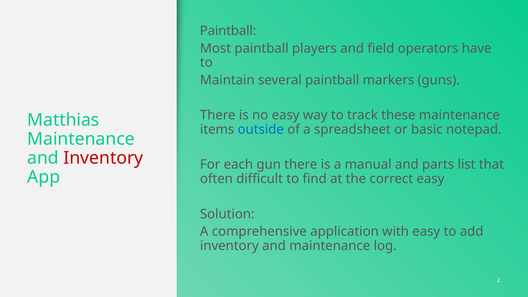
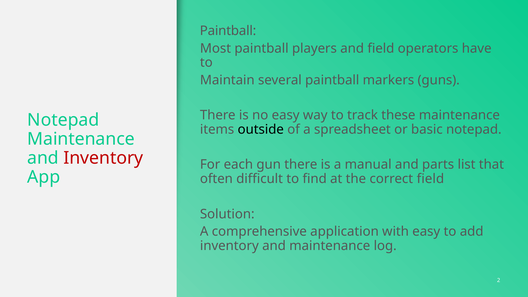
Matthias at (63, 120): Matthias -> Notepad
outside colour: blue -> black
correct easy: easy -> field
